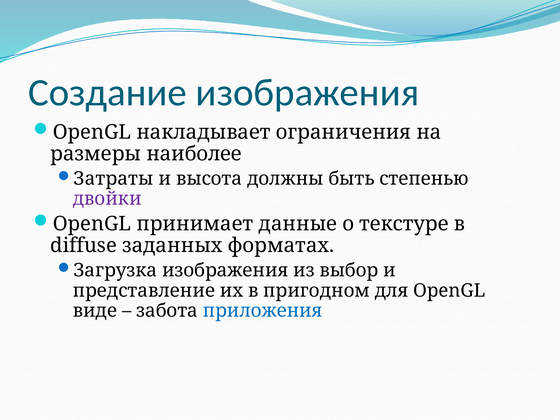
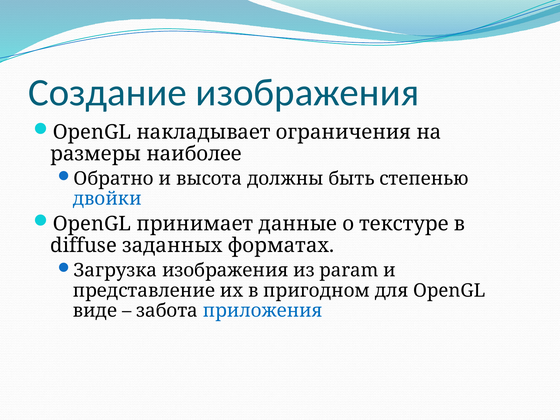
Затраты: Затраты -> Обратно
двойки colour: purple -> blue
выбор: выбор -> param
